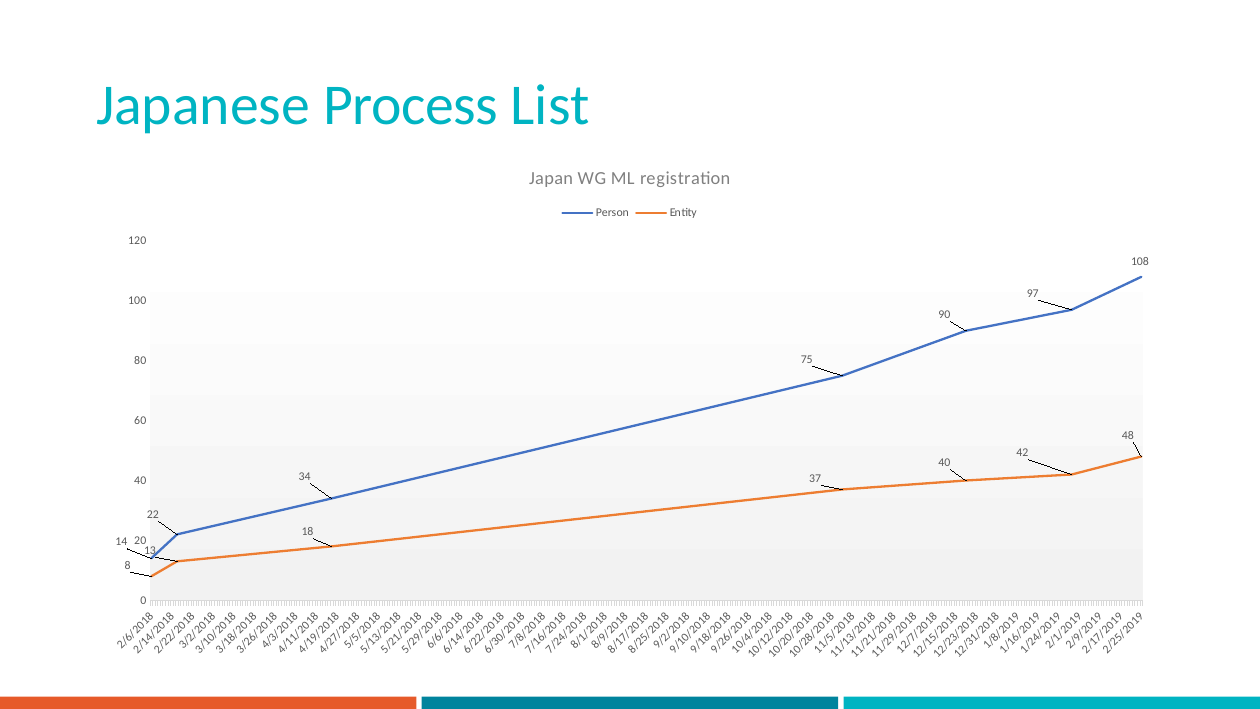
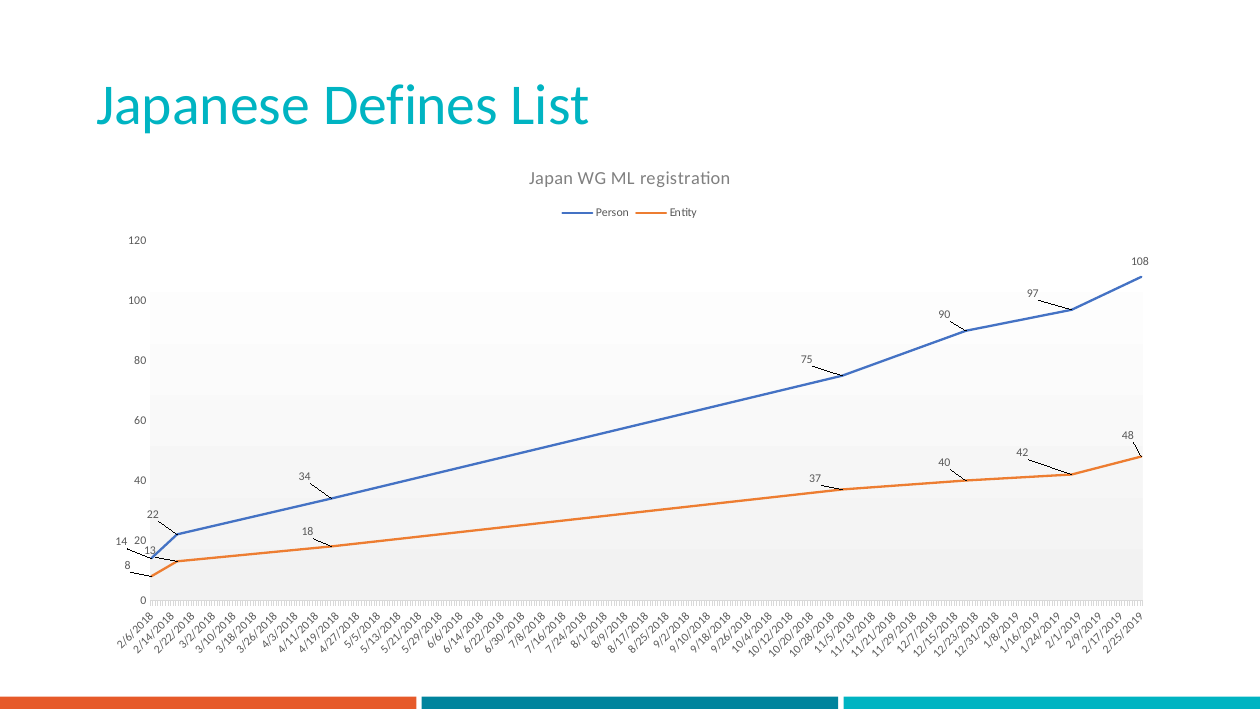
Process: Process -> Defines
